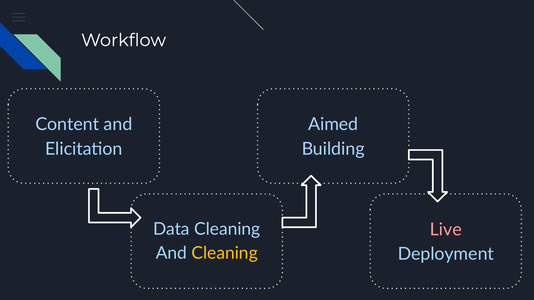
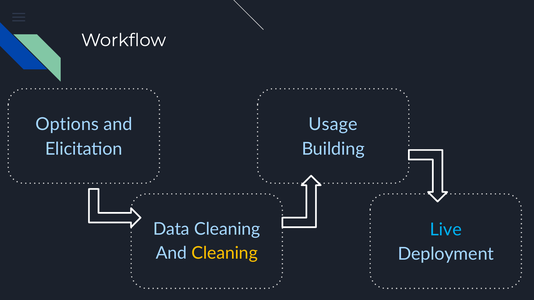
Content: Content -> Options
Aimed: Aimed -> Usage
Live colour: pink -> light blue
